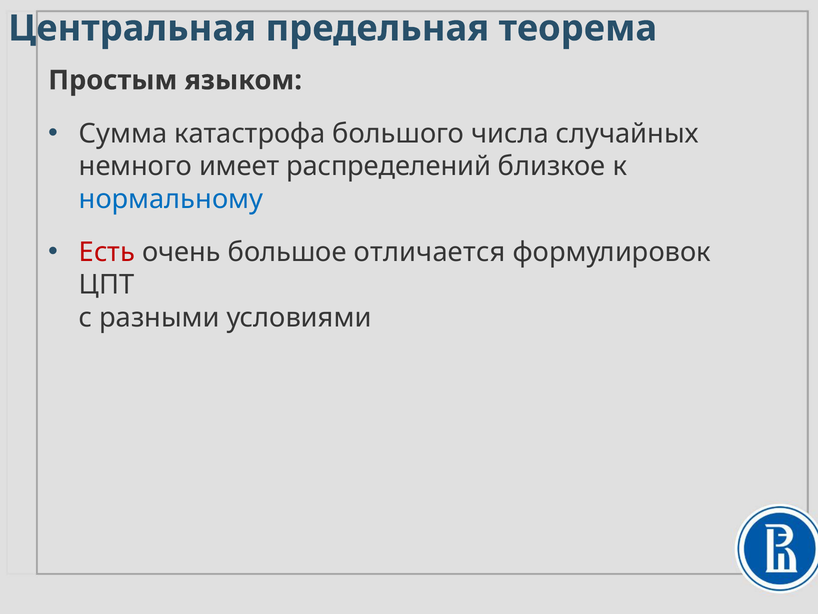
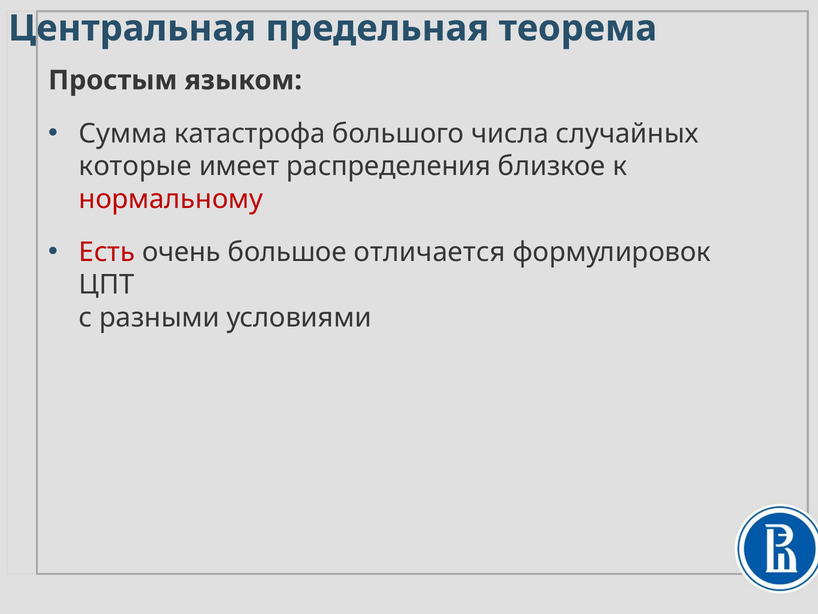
немного: немного -> которые
распределений: распределений -> распределения
нормальному colour: blue -> red
